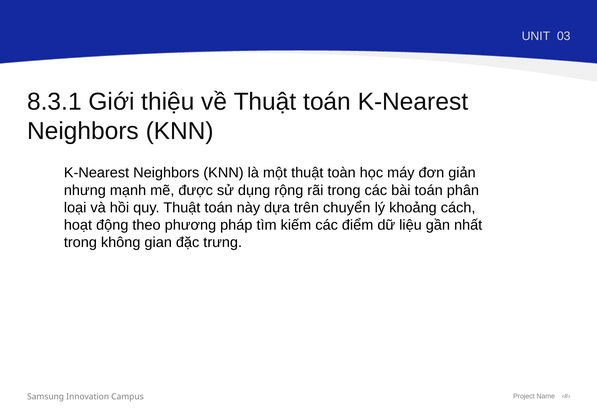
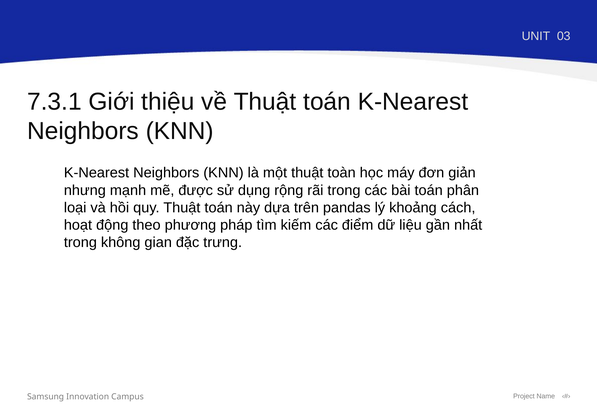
8.3.1: 8.3.1 -> 7.3.1
chuyển: chuyển -> pandas
